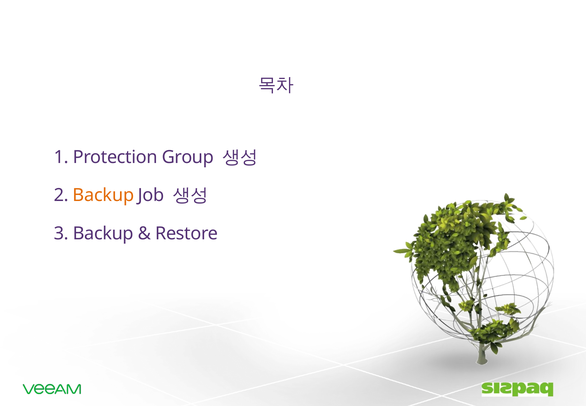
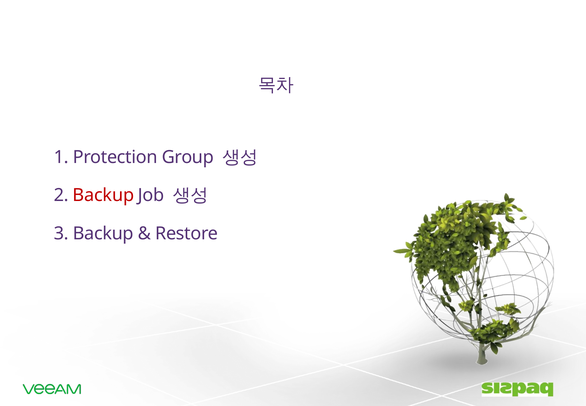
Backup at (103, 195) colour: orange -> red
